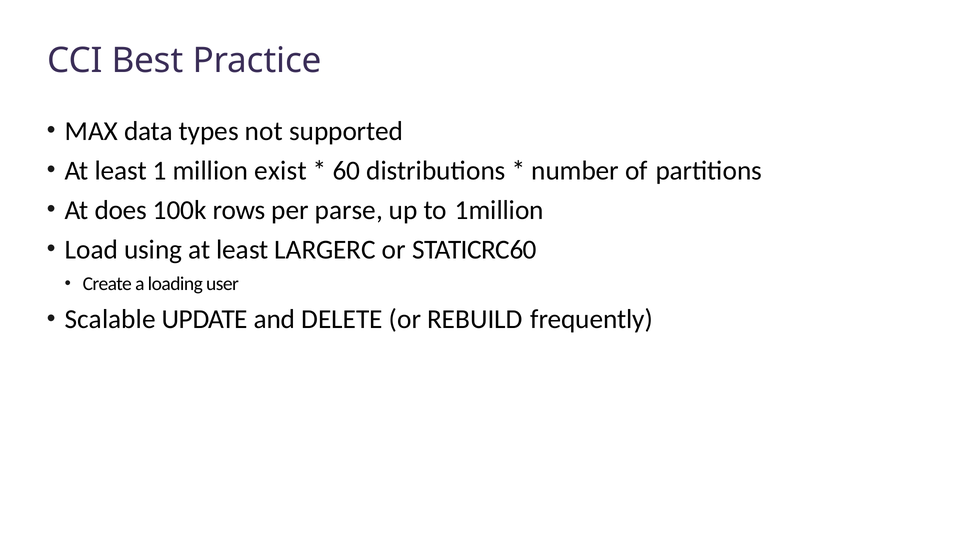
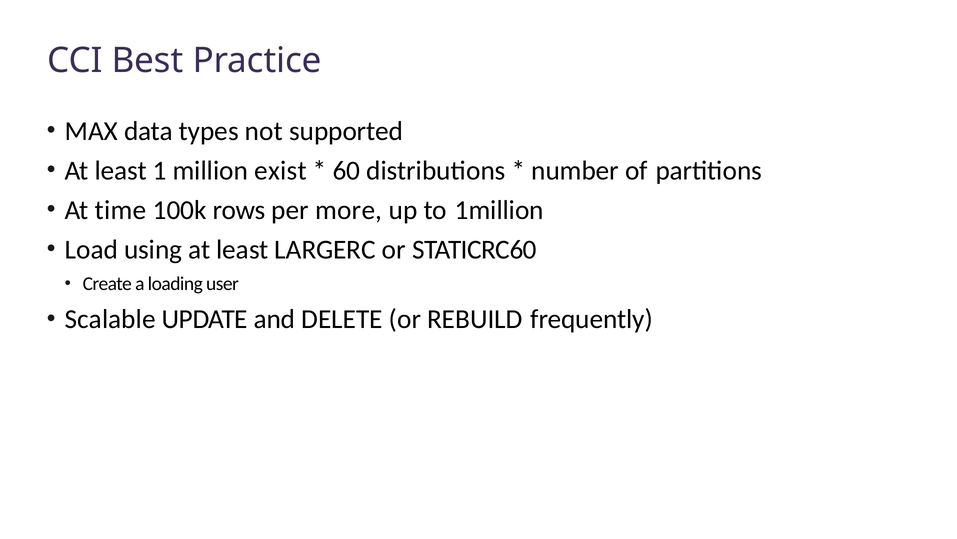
does: does -> time
parse: parse -> more
